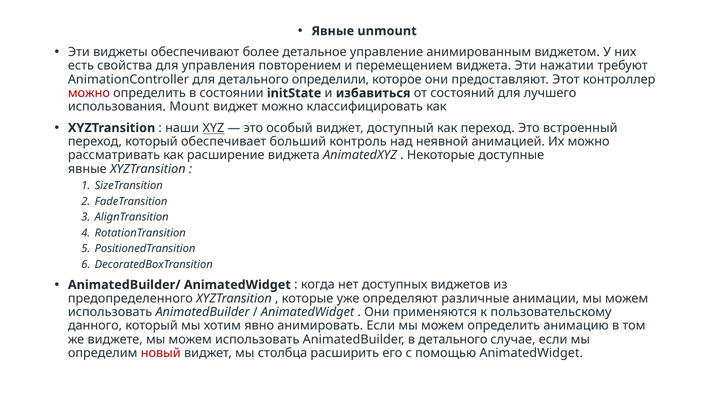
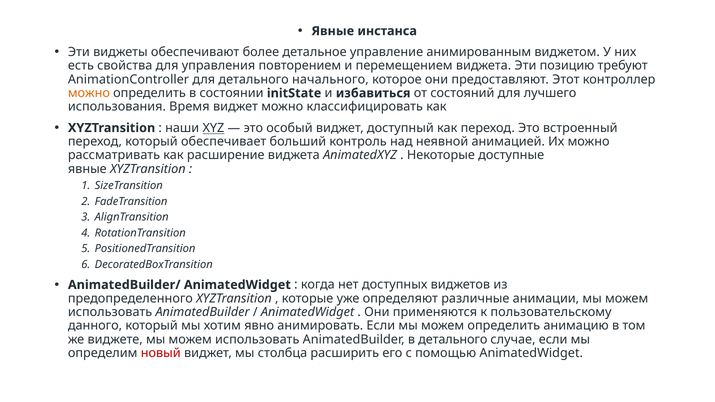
unmount: unmount -> инстанса
нажатии: нажатии -> позицию
определили: определили -> начального
можно at (89, 93) colour: red -> orange
Mount: Mount -> Время
